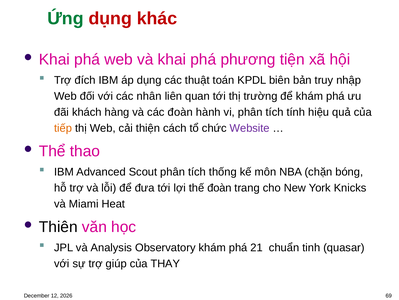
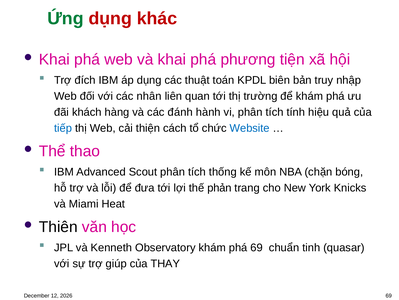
các đoàn: đoàn -> đánh
tiếp colour: orange -> blue
Website colour: purple -> blue
thế đoàn: đoàn -> phản
Analysis: Analysis -> Kenneth
phá 21: 21 -> 69
